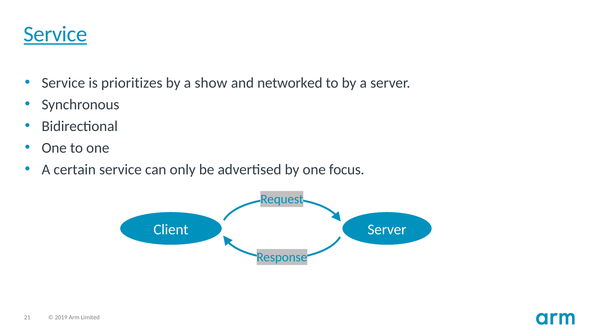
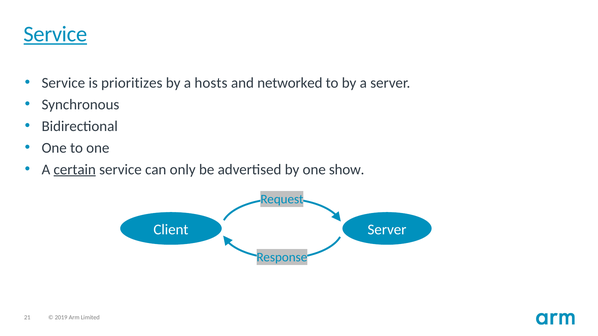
show: show -> hosts
certain underline: none -> present
focus: focus -> show
